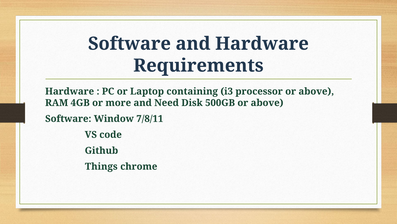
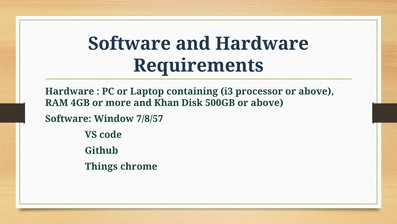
Need: Need -> Khan
7/8/11: 7/8/11 -> 7/8/57
